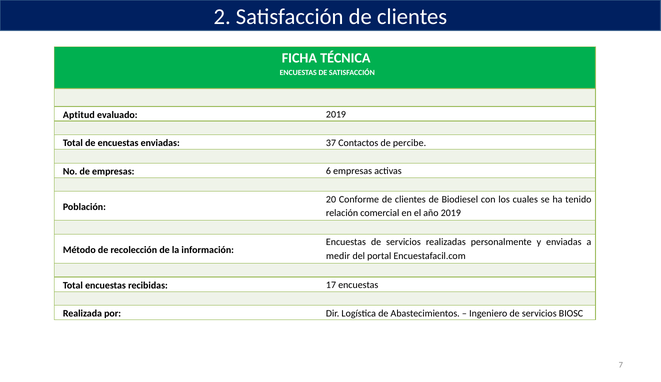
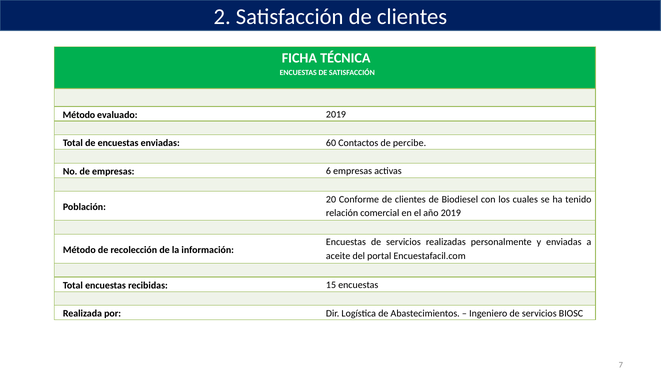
Aptitud at (79, 115): Aptitud -> Método
37: 37 -> 60
medir: medir -> aceite
17: 17 -> 15
